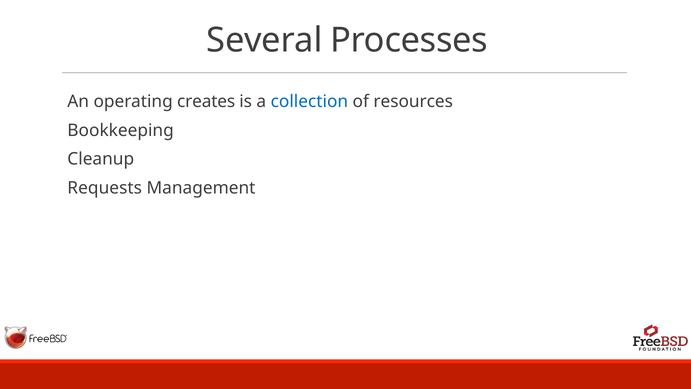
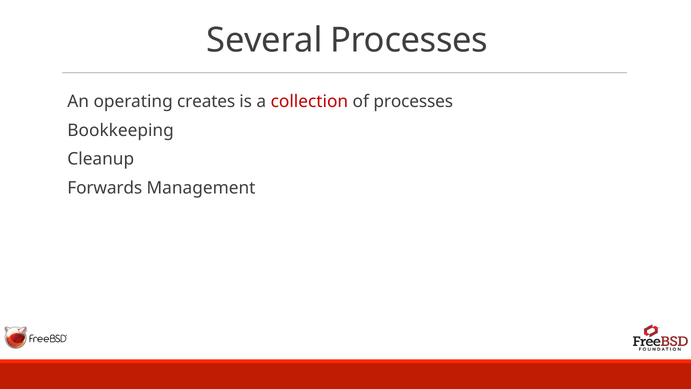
collection colour: blue -> red
of resources: resources -> processes
Requests: Requests -> Forwards
